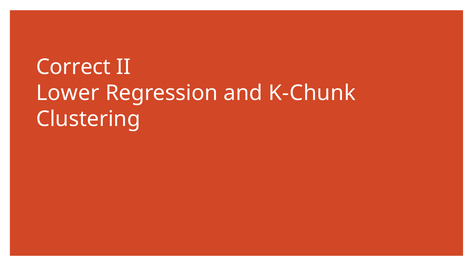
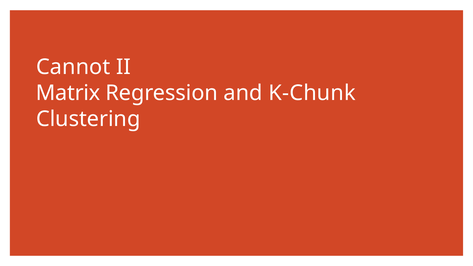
Correct: Correct -> Cannot
Lower: Lower -> Matrix
